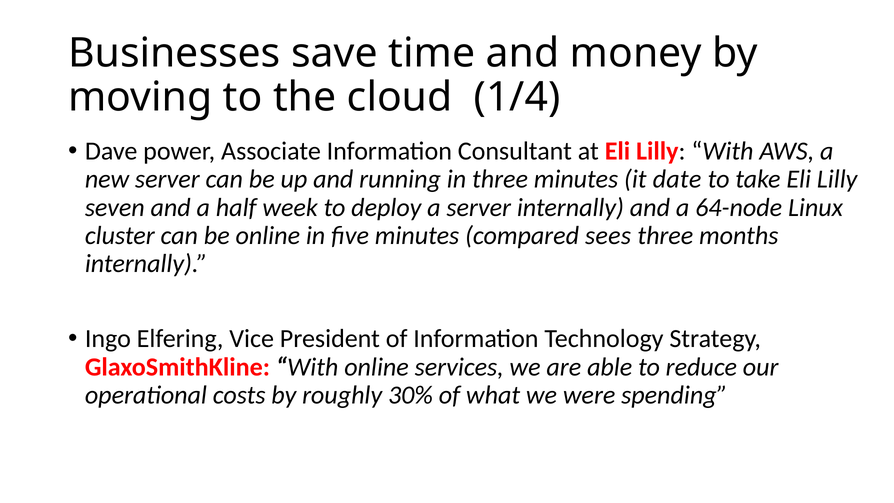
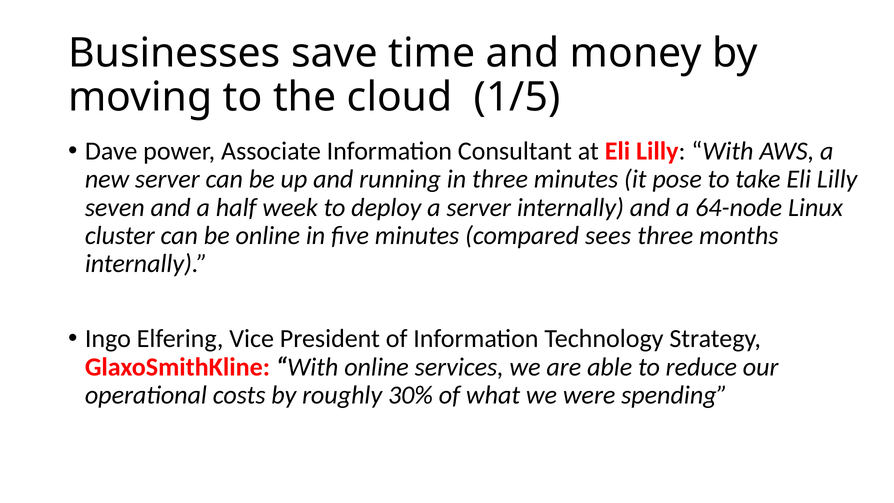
1/4: 1/4 -> 1/5
date: date -> pose
